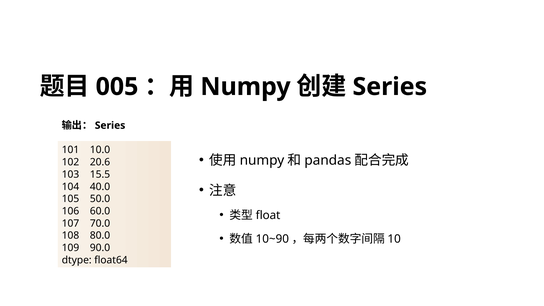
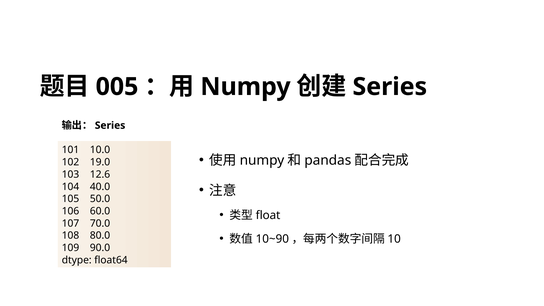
20.6: 20.6 -> 19.0
15.5: 15.5 -> 12.6
